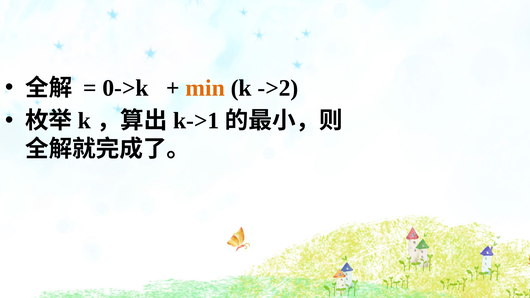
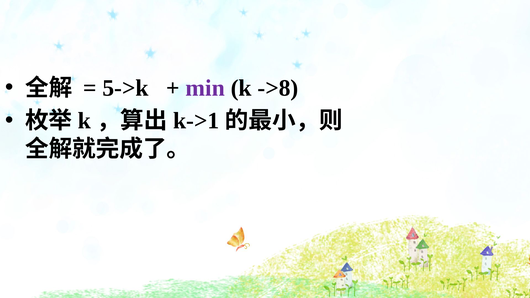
0->k: 0->k -> 5->k
min colour: orange -> purple
->2: ->2 -> ->8
